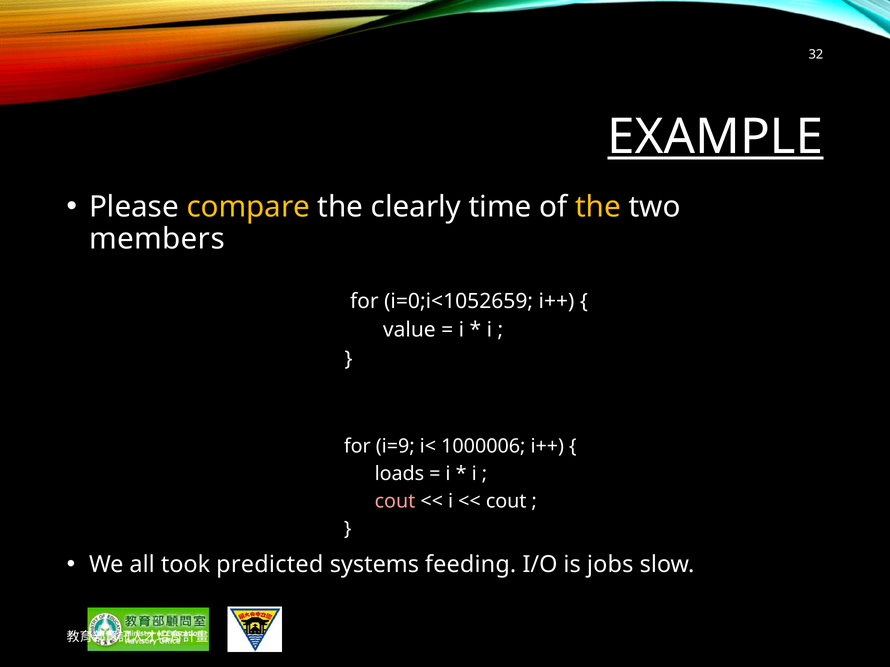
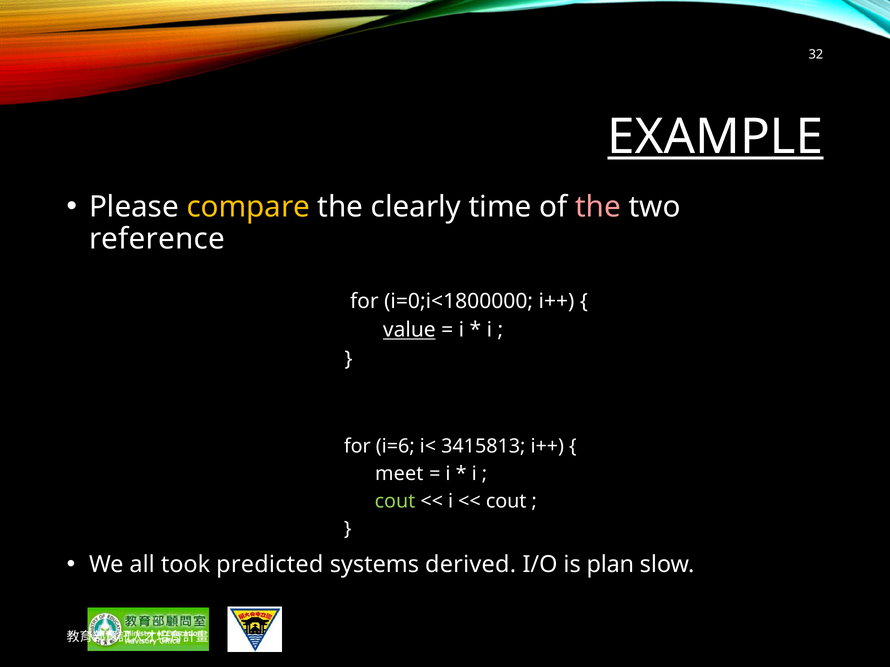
the at (598, 207) colour: yellow -> pink
members: members -> reference
i=0;i<1052659: i=0;i<1052659 -> i=0;i<1800000
value underline: none -> present
i=9: i=9 -> i=6
1000006: 1000006 -> 3415813
loads: loads -> meet
cout at (395, 502) colour: pink -> light green
feeding: feeding -> derived
jobs: jobs -> plan
